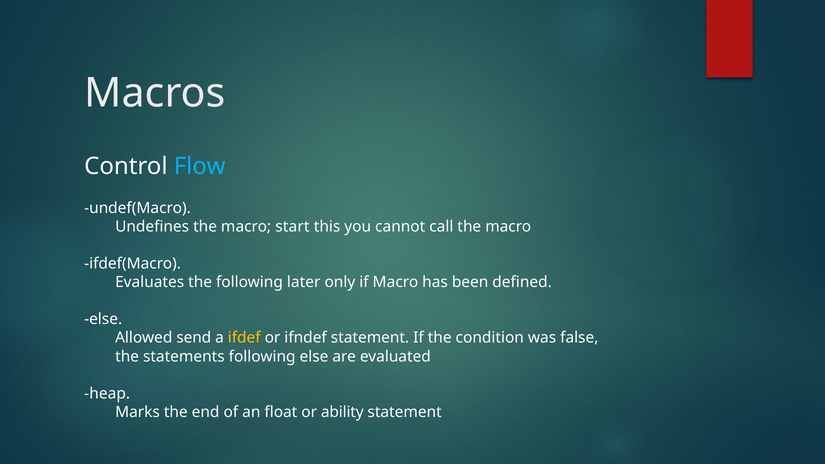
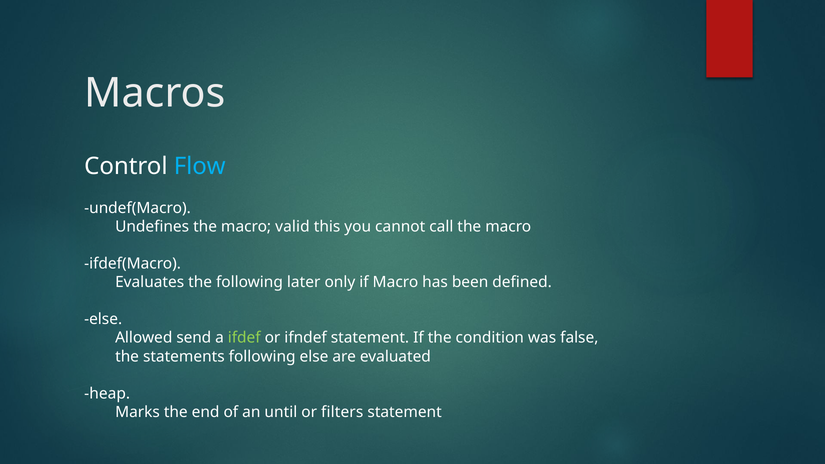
start: start -> valid
ifdef colour: yellow -> light green
float: float -> until
ability: ability -> filters
